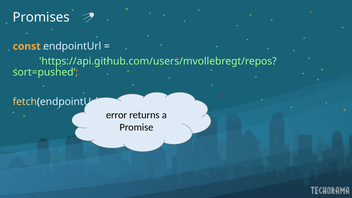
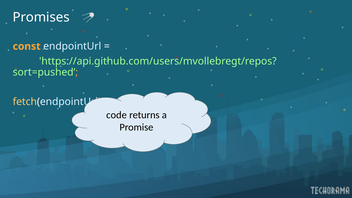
error: error -> code
